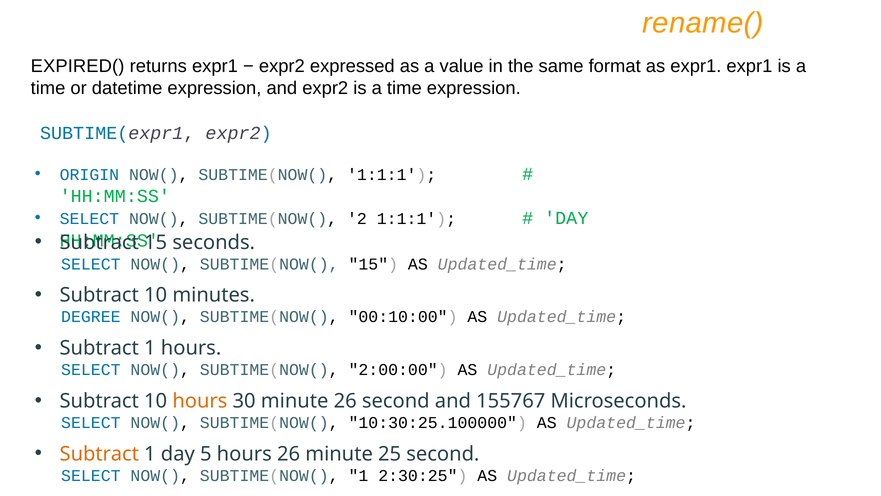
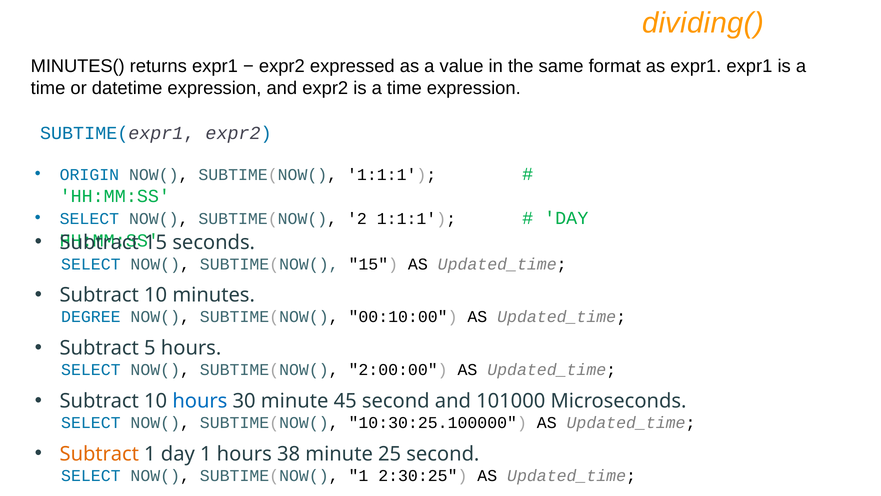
rename(: rename( -> dividing(
EXPIRED(: EXPIRED( -> MINUTES(
1 at (150, 348): 1 -> 5
hours at (200, 401) colour: orange -> blue
minute 26: 26 -> 45
155767: 155767 -> 101000
day 5: 5 -> 1
hours 26: 26 -> 38
